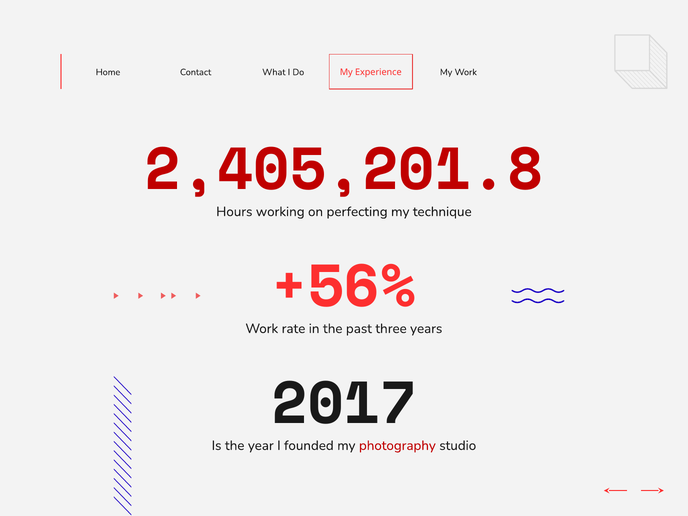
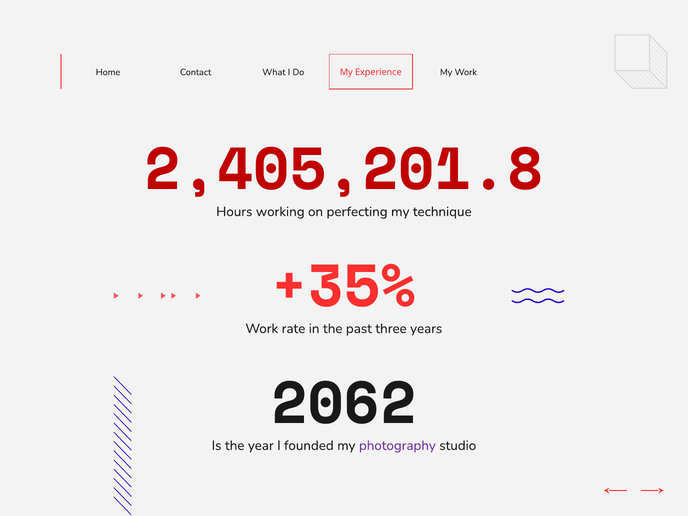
+56%: +56% -> +35%
2017: 2017 -> 2062
photography colour: red -> purple
